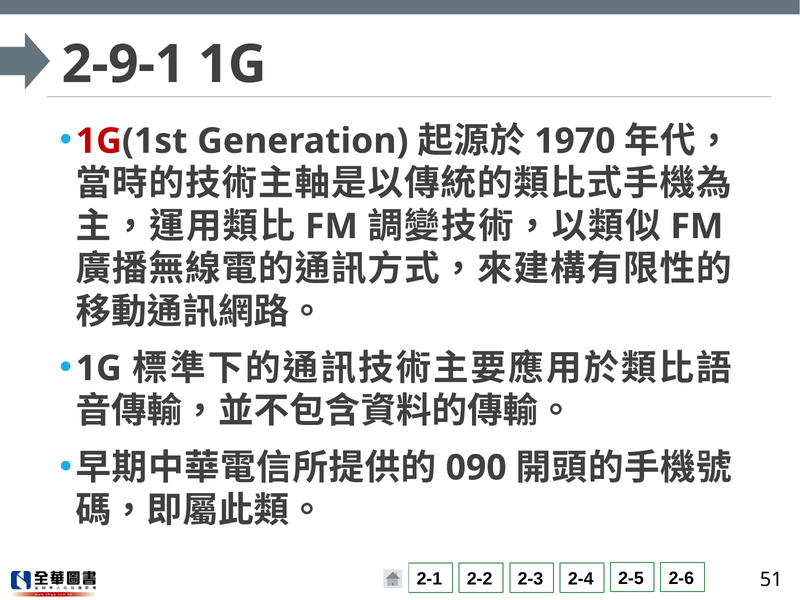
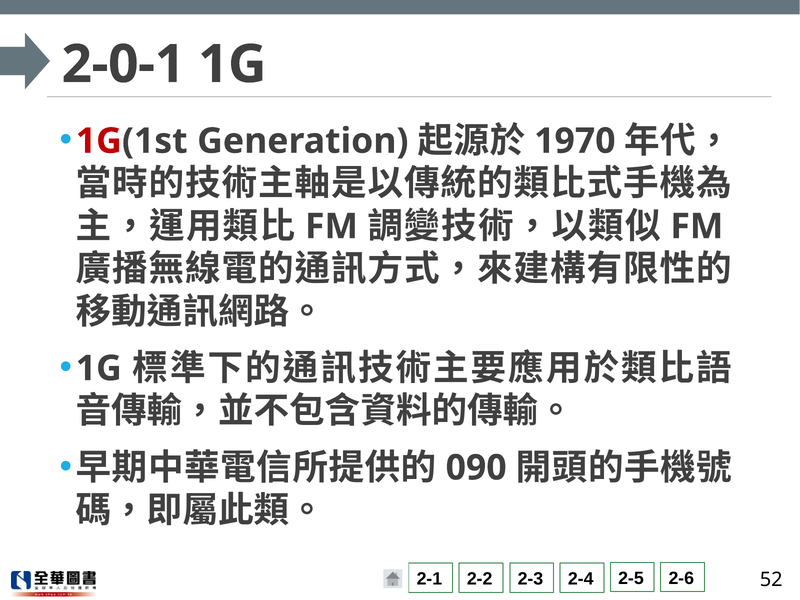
2-9-1: 2-9-1 -> 2-0-1
51: 51 -> 52
